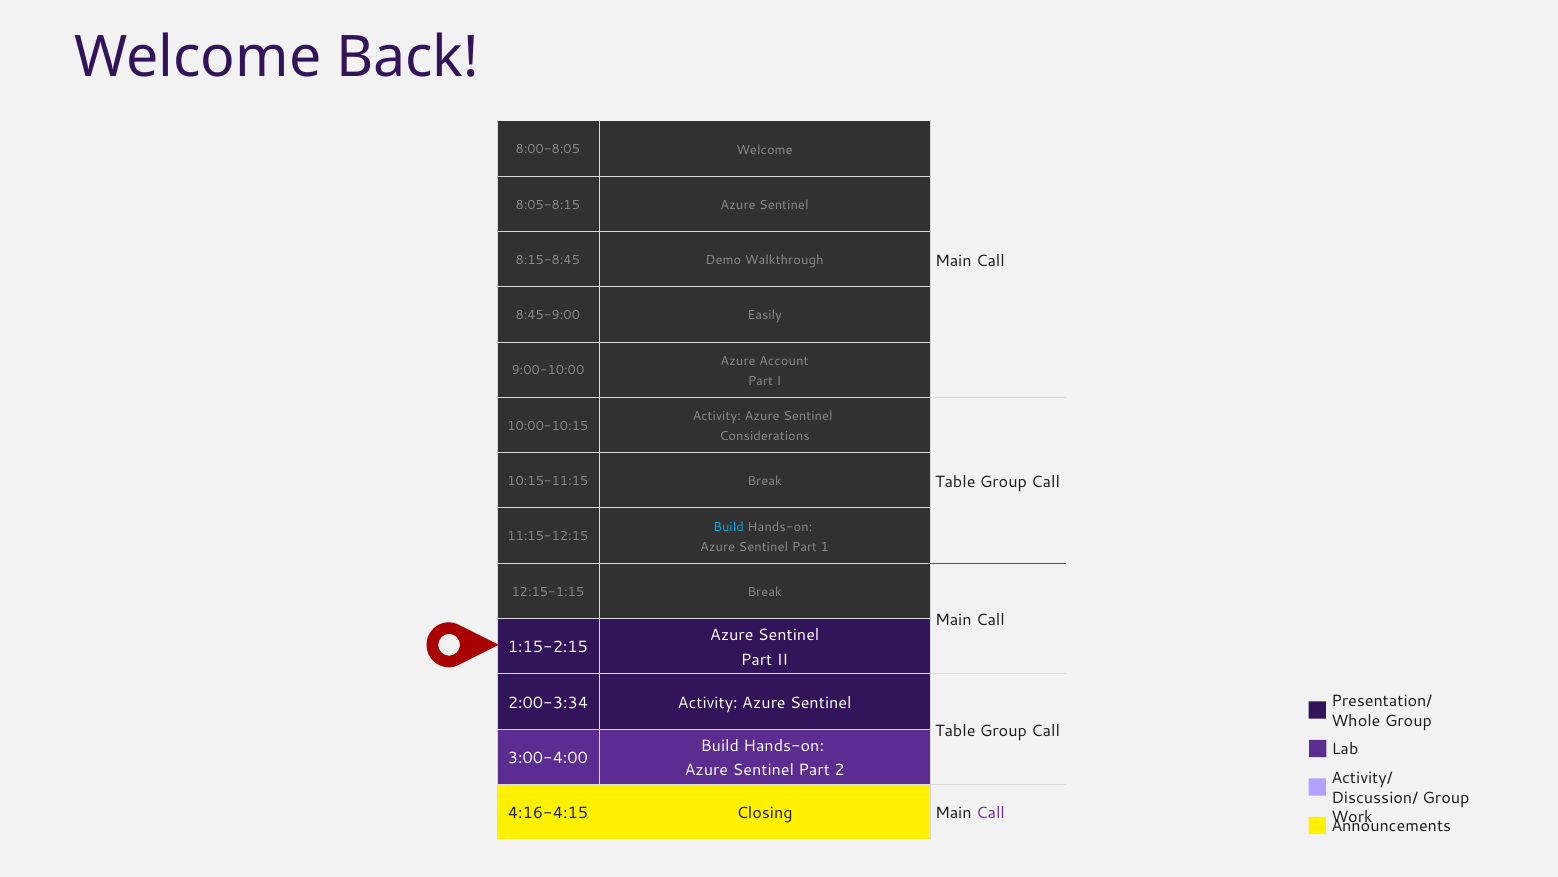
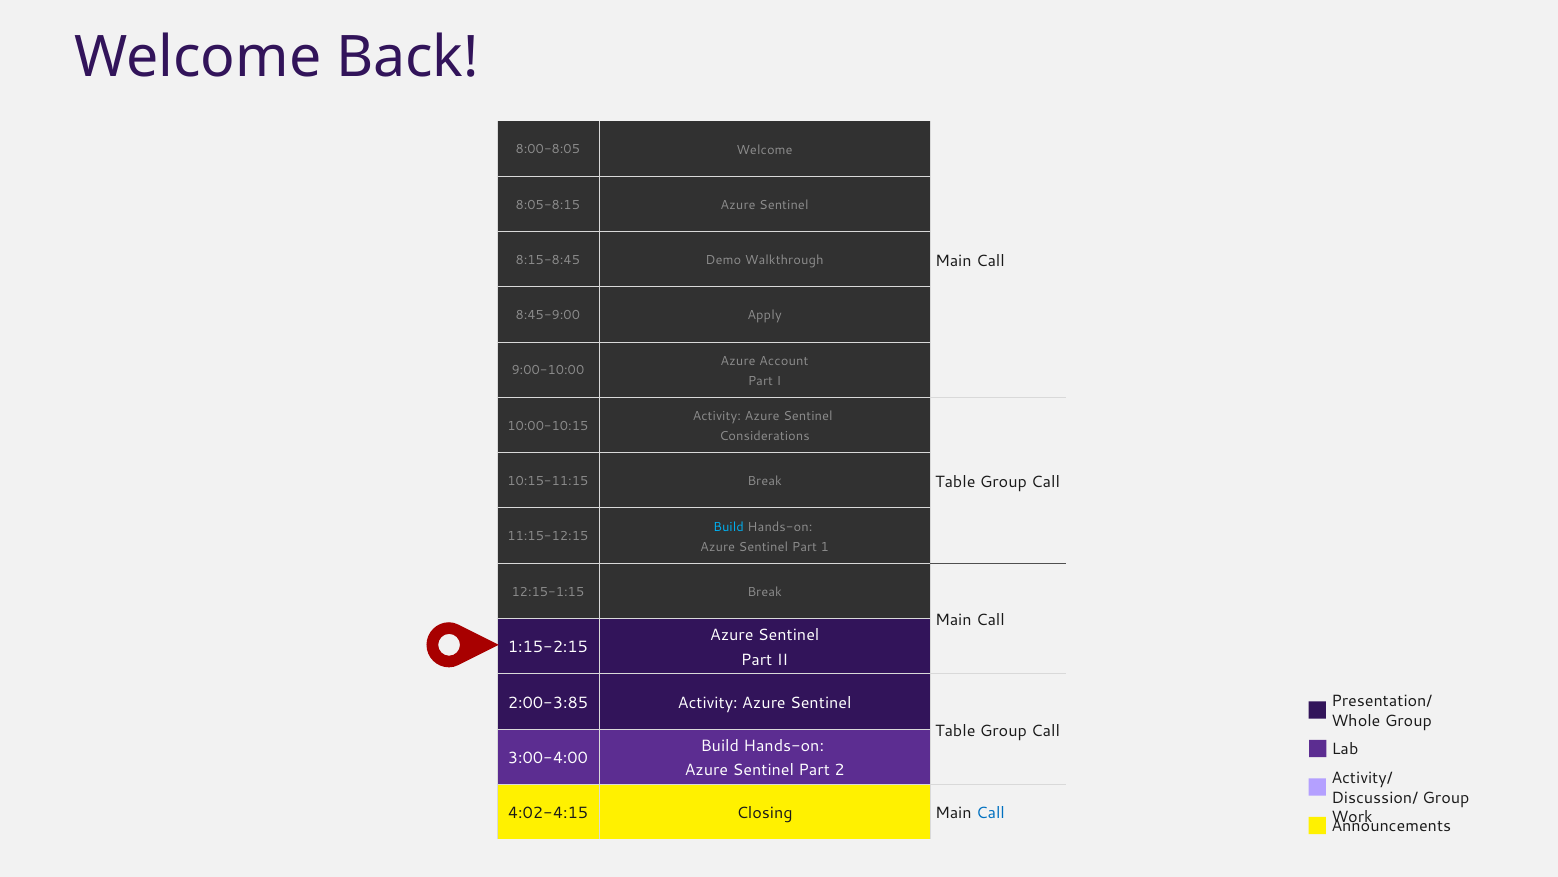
Easily: Easily -> Apply
2:00-3:34: 2:00-3:34 -> 2:00-3:85
4:16-4:15: 4:16-4:15 -> 4:02-4:15
Call at (991, 813) colour: purple -> blue
